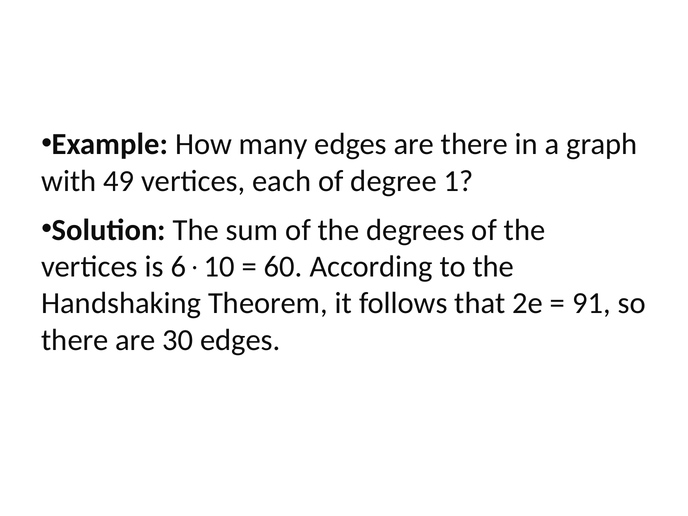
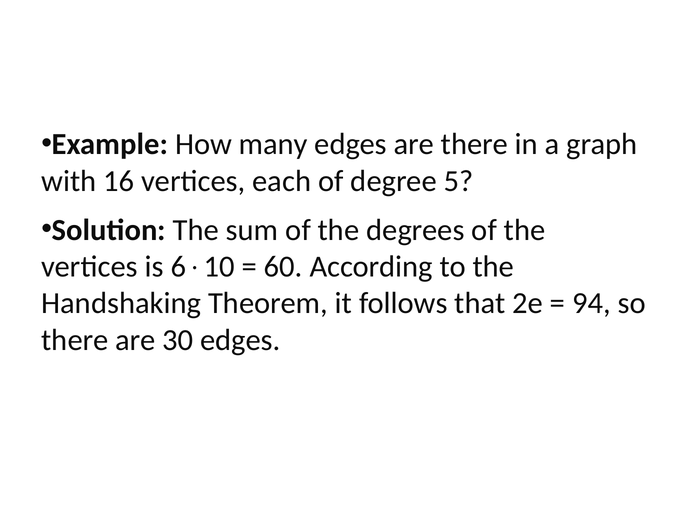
49: 49 -> 16
1: 1 -> 5
91: 91 -> 94
